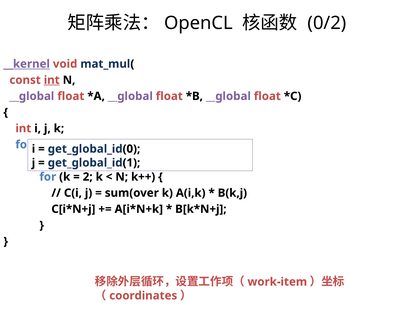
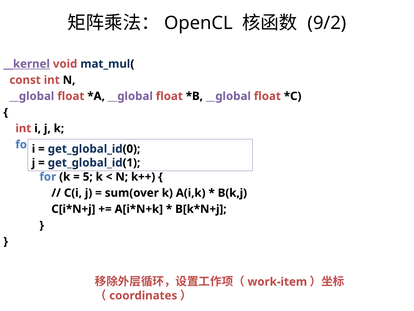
0/2: 0/2 -> 9/2
int at (52, 80) underline: present -> none
2: 2 -> 5
